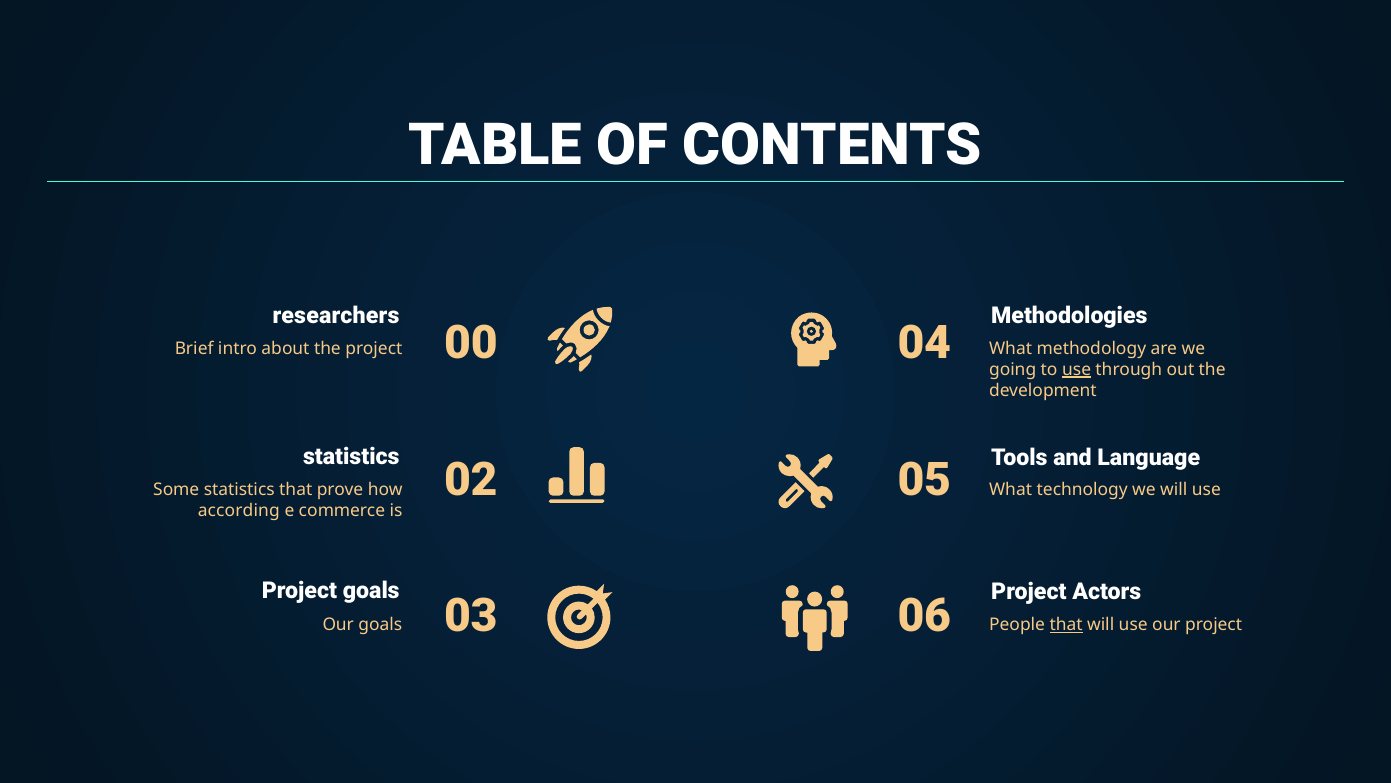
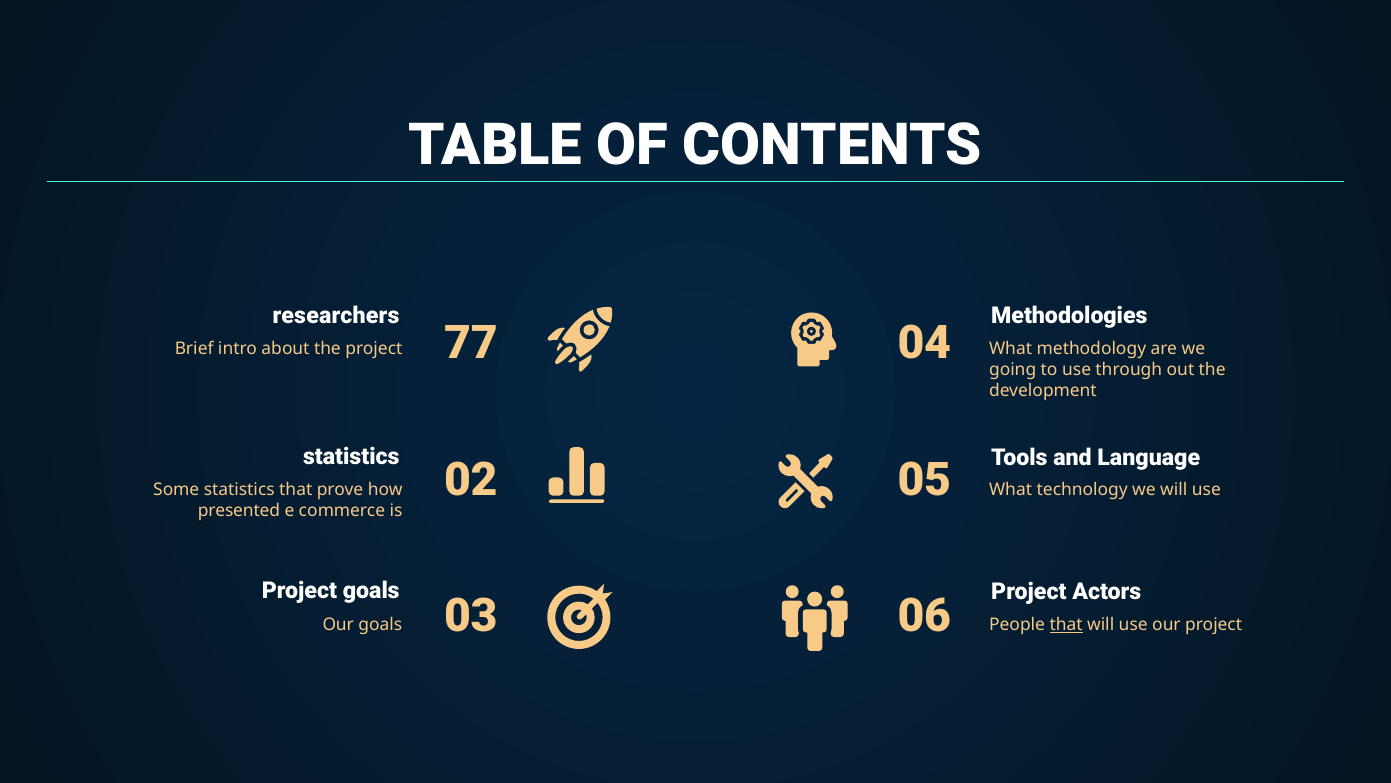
00: 00 -> 77
use at (1077, 369) underline: present -> none
according: according -> presented
